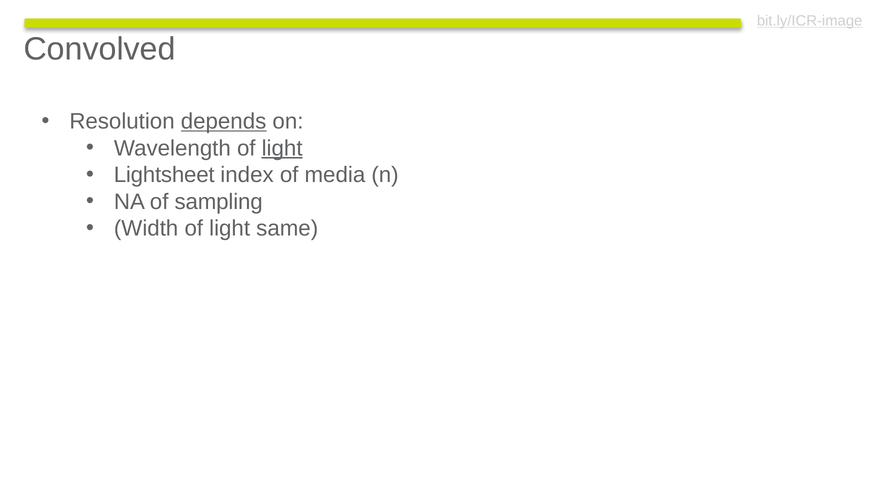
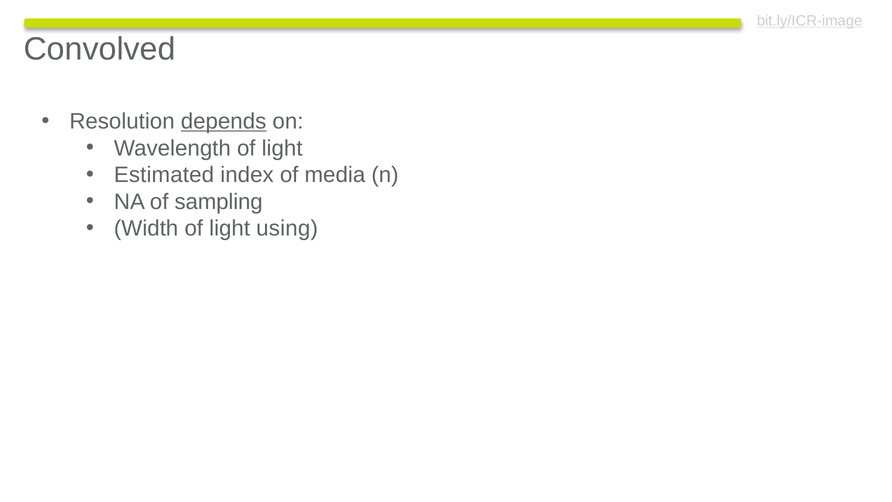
light at (282, 148) underline: present -> none
Lightsheet: Lightsheet -> Estimated
same: same -> using
